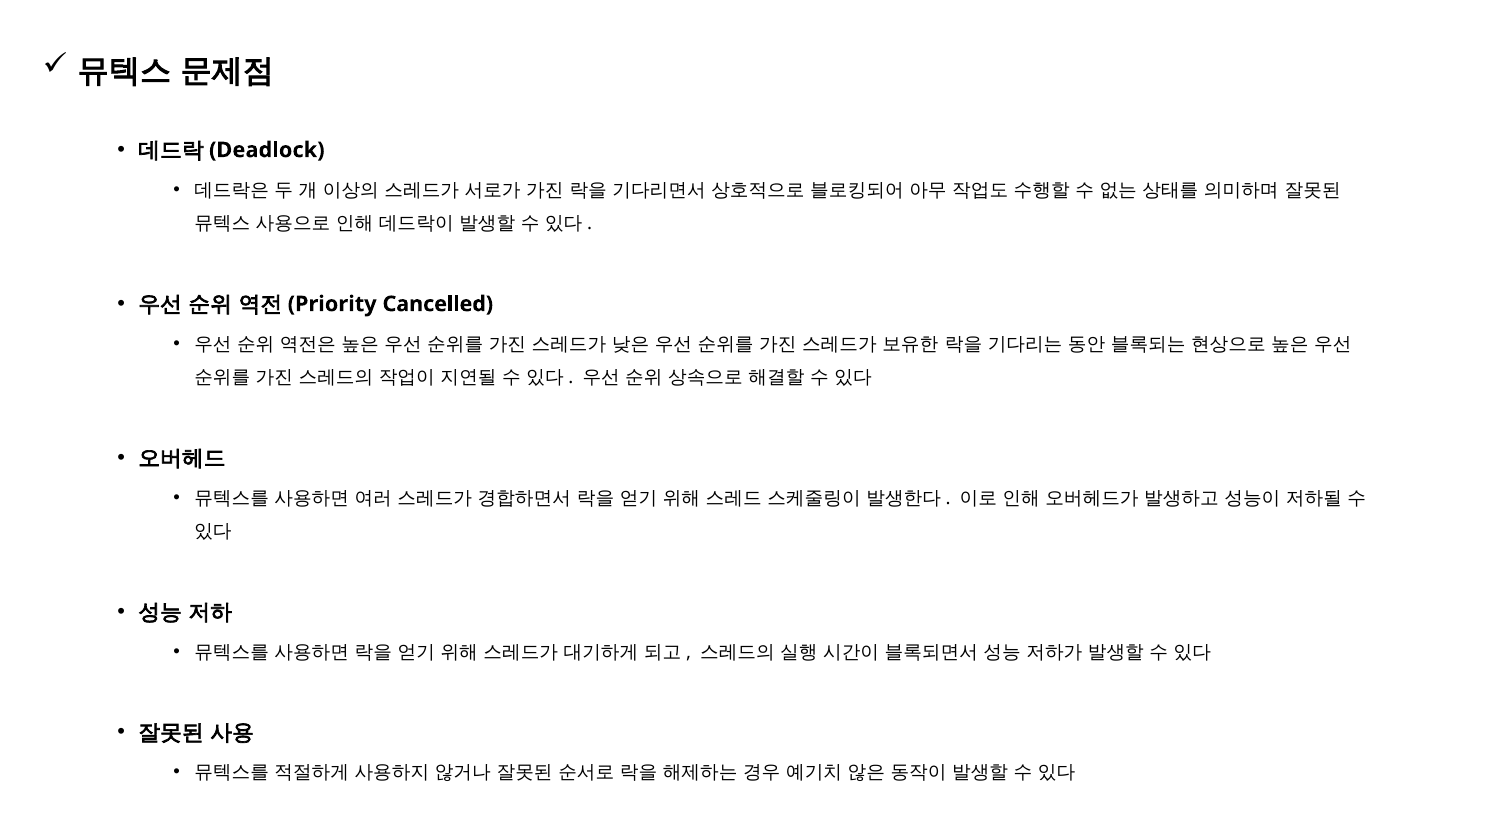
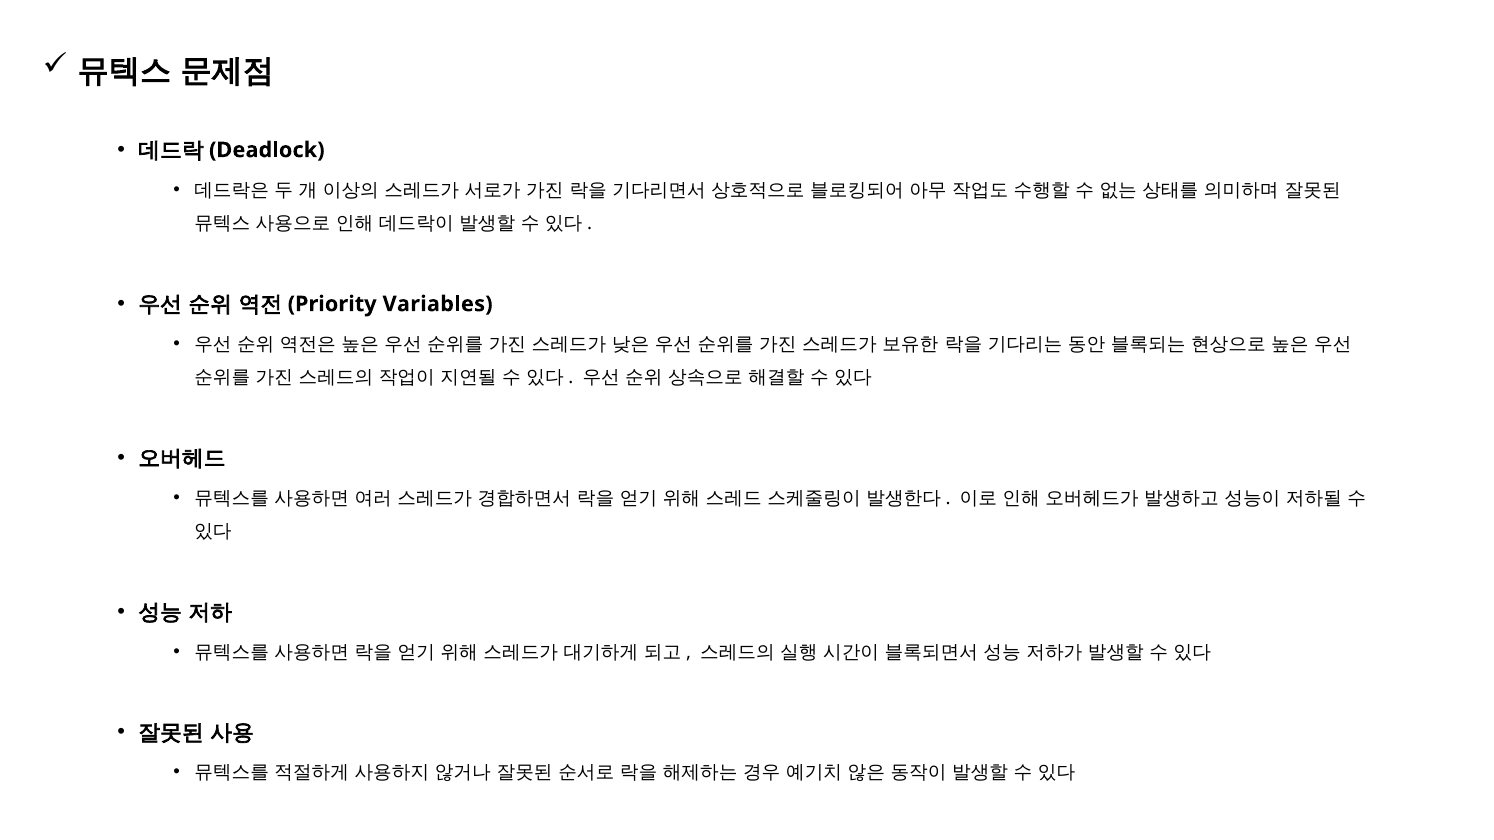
Cancelled: Cancelled -> Variables
